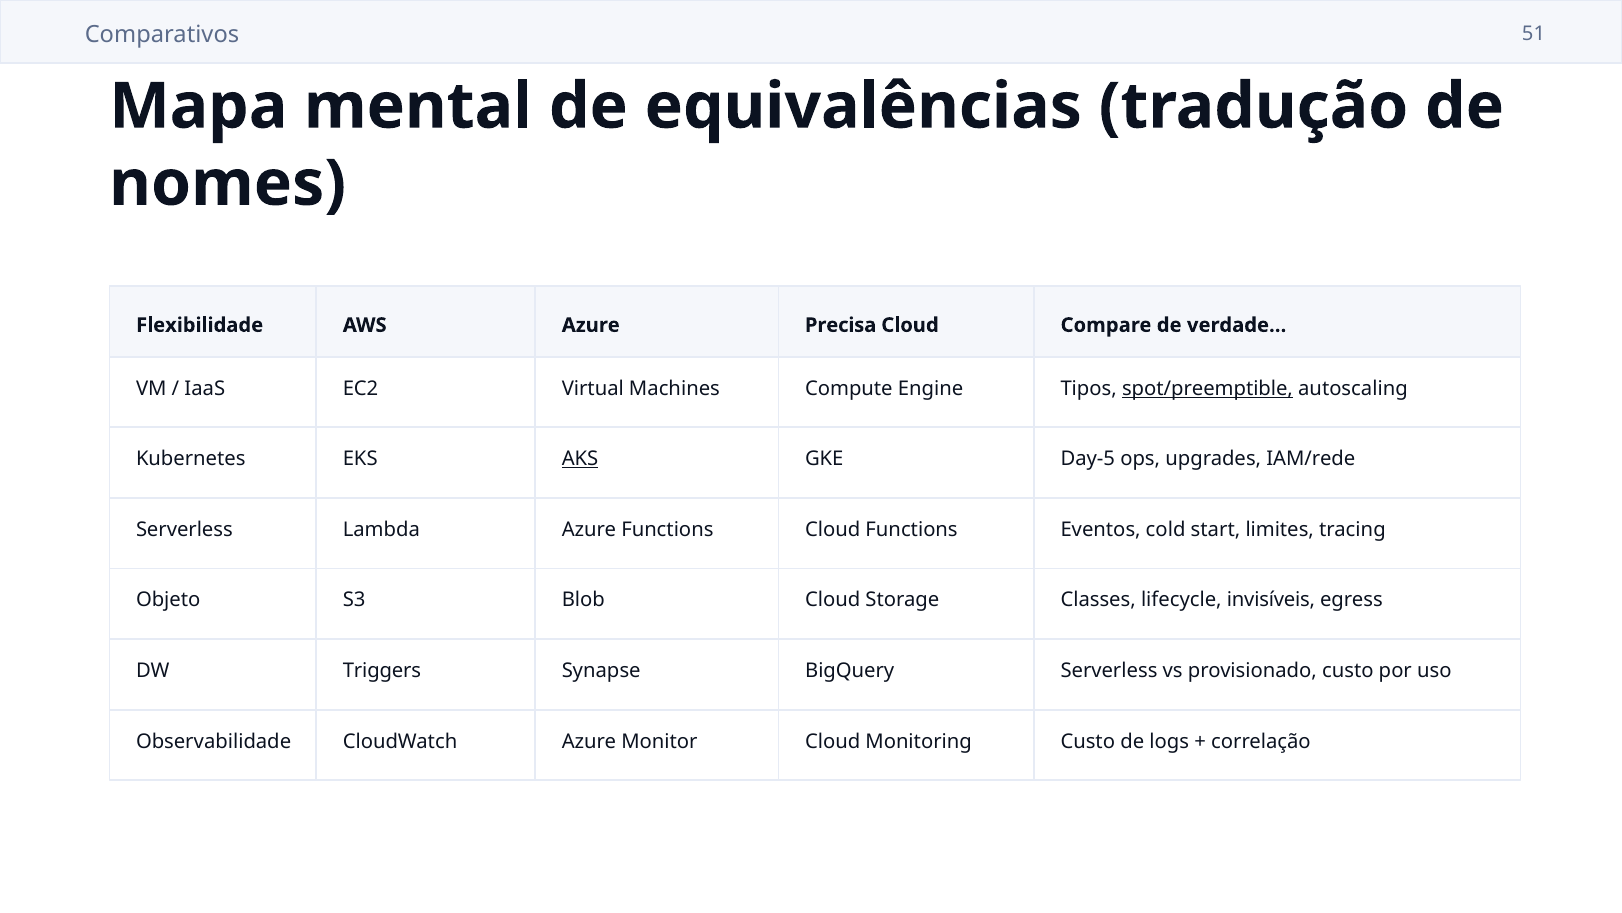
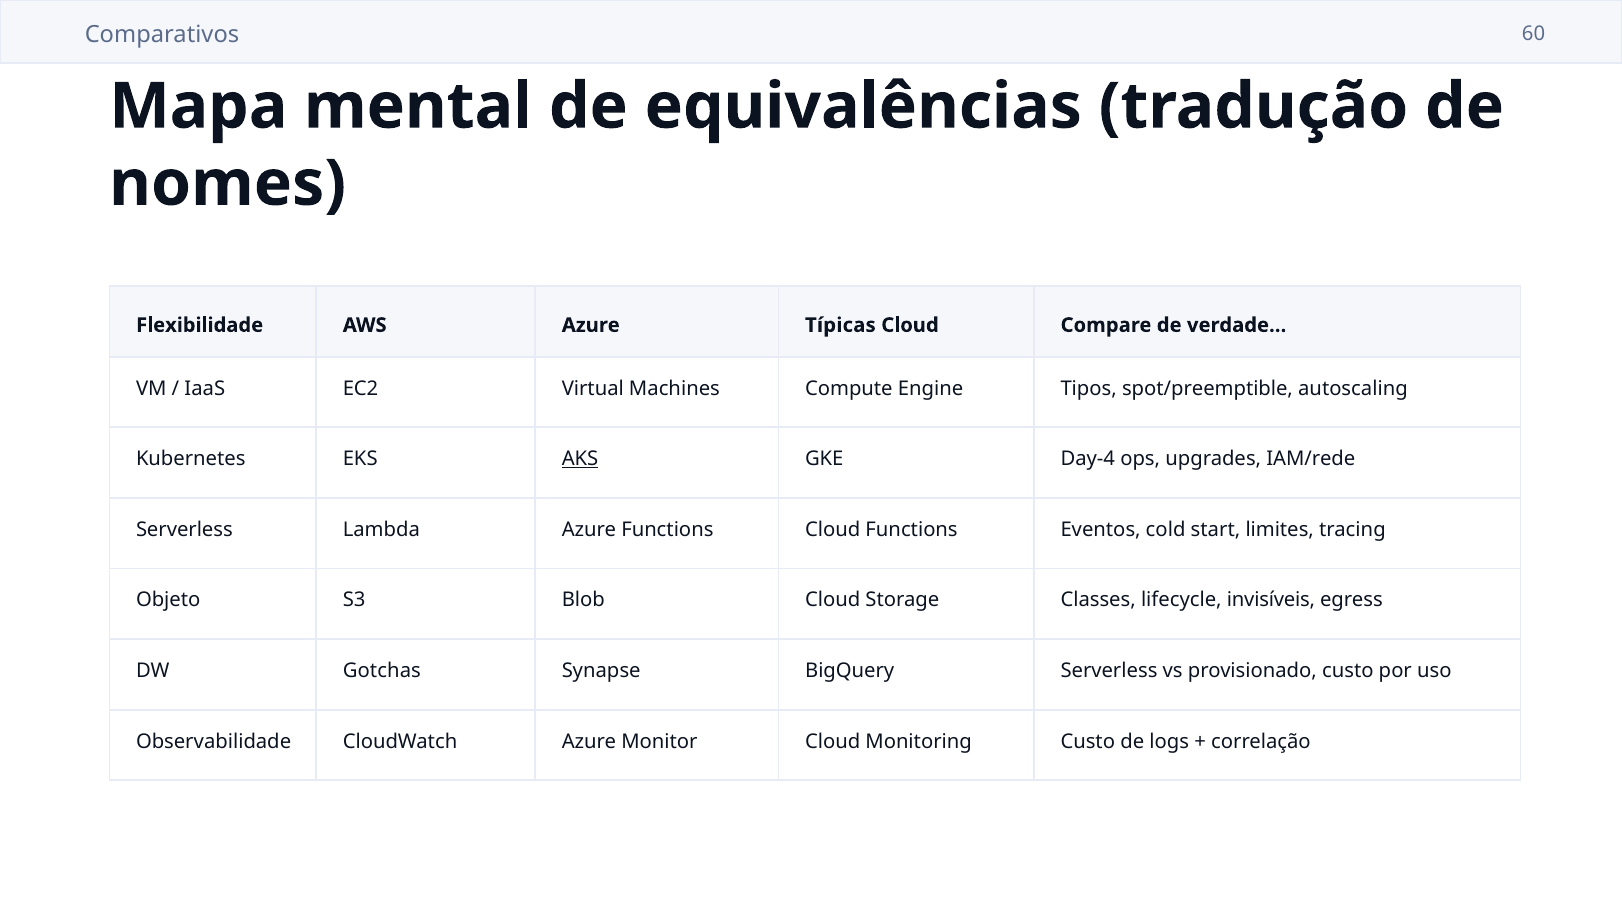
51: 51 -> 60
Precisa: Precisa -> Típicas
spot/preemptible underline: present -> none
Day-5: Day-5 -> Day-4
Triggers: Triggers -> Gotchas
